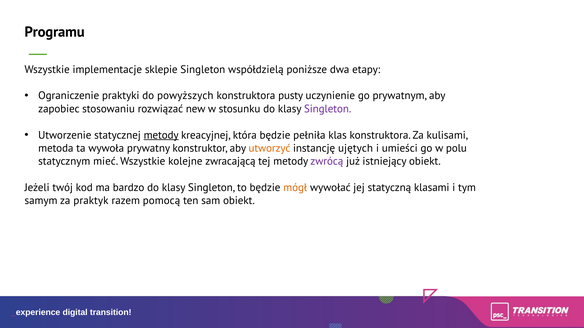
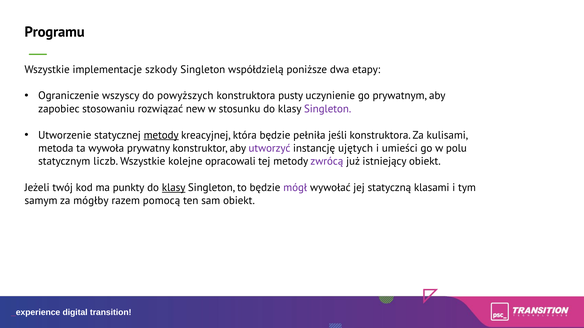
sklepie: sklepie -> szkody
praktyki: praktyki -> wszyscy
klas: klas -> jeśli
utworzyć colour: orange -> purple
mieć: mieć -> liczb
zwracającą: zwracającą -> opracowali
bardzo: bardzo -> punkty
klasy at (174, 188) underline: none -> present
mógł colour: orange -> purple
praktyk: praktyk -> mógłby
